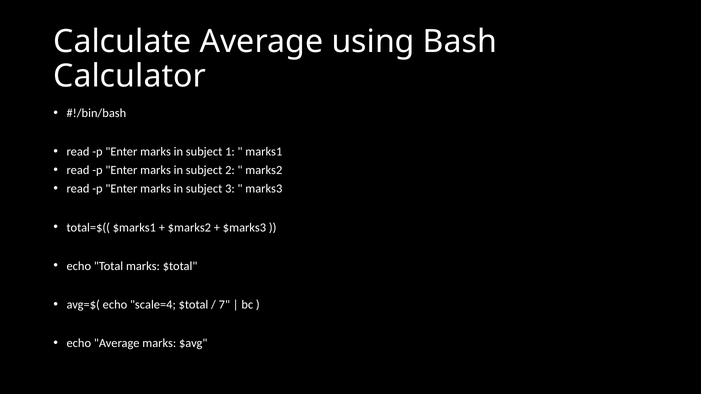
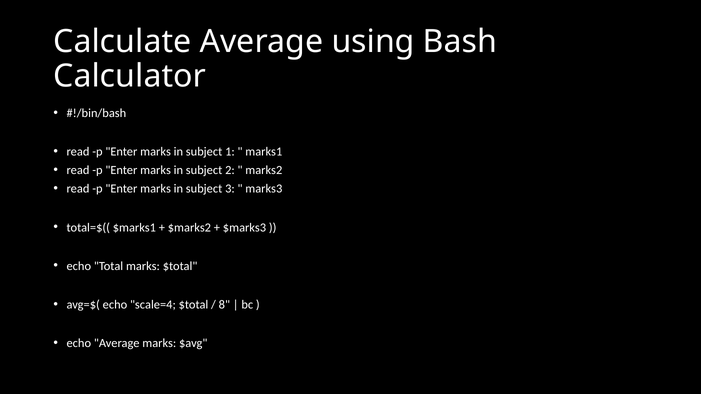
7: 7 -> 8
